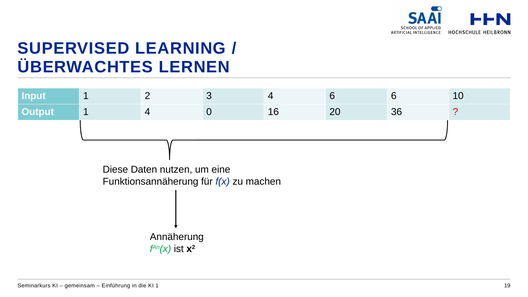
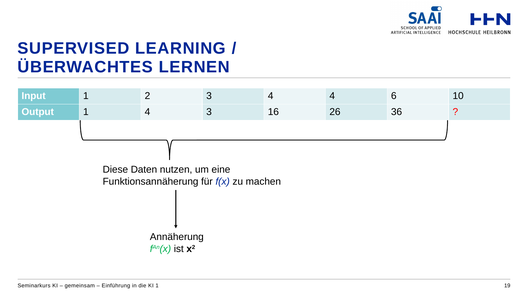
4 6: 6 -> 4
4 0: 0 -> 3
20: 20 -> 26
